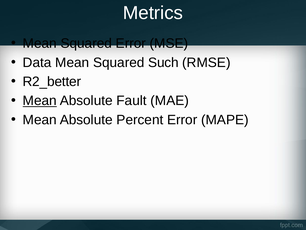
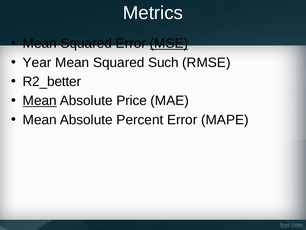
MSE underline: none -> present
Data: Data -> Year
Fault: Fault -> Price
